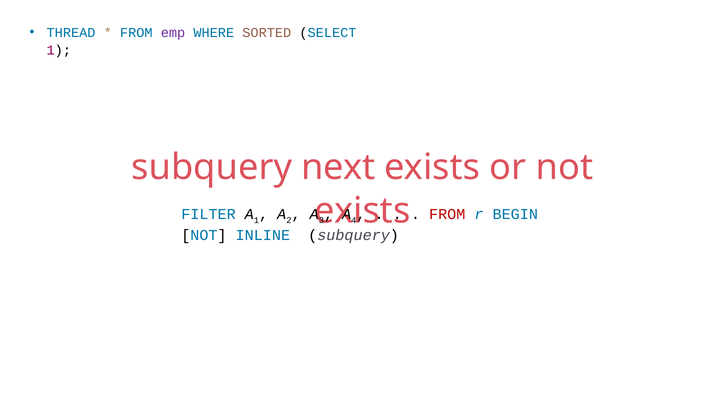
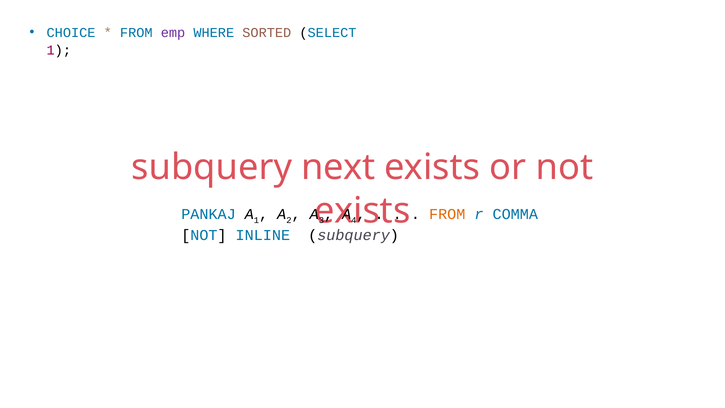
THREAD: THREAD -> CHOICE
FILTER: FILTER -> PANKAJ
FROM at (447, 214) colour: red -> orange
BEGIN: BEGIN -> COMMA
